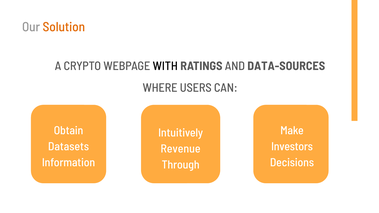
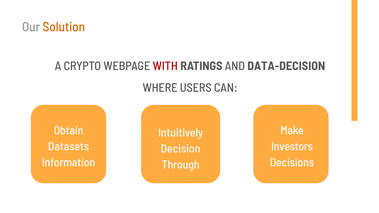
WITH colour: black -> red
DATA-SOURCES: DATA-SOURCES -> DATA-DECISION
Revenue: Revenue -> Decision
